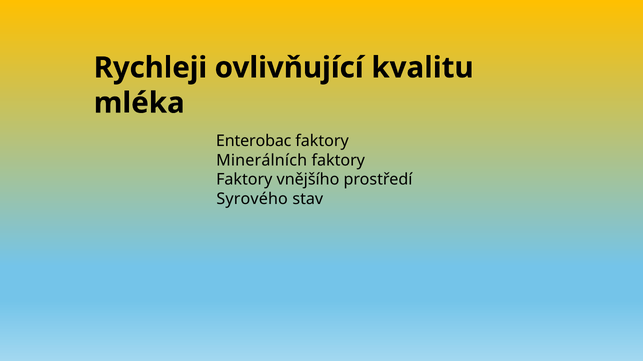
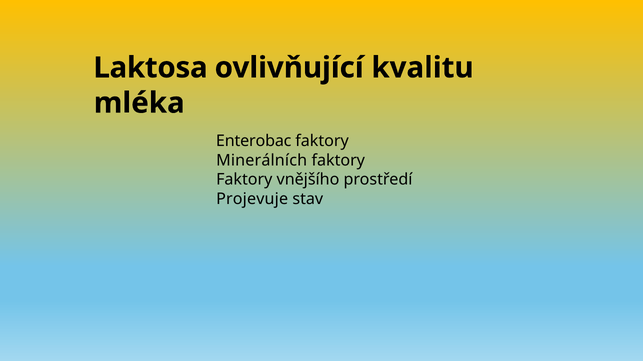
Rychleji: Rychleji -> Laktosa
Syrového: Syrového -> Projevuje
